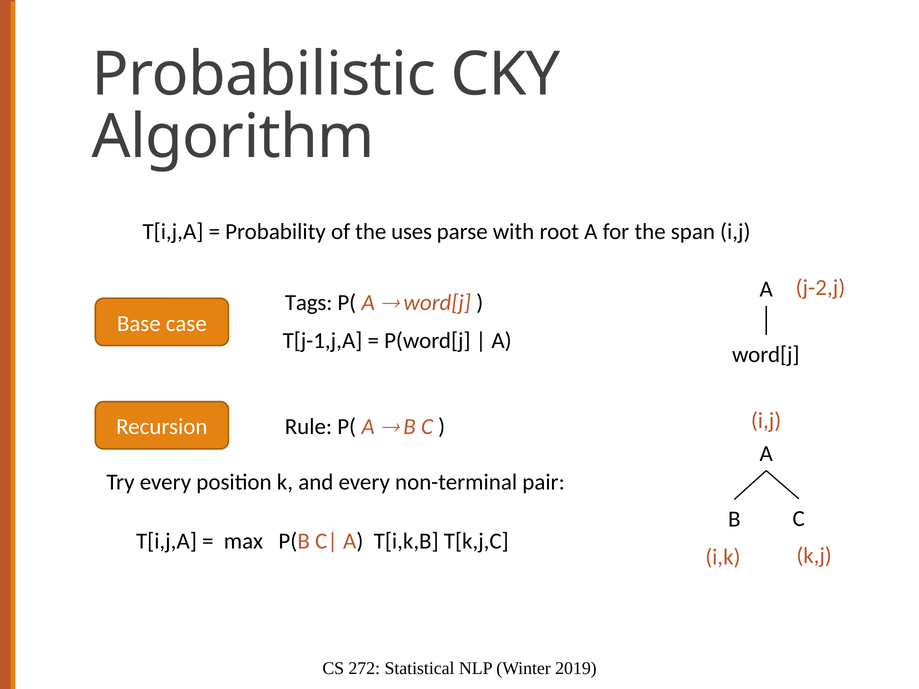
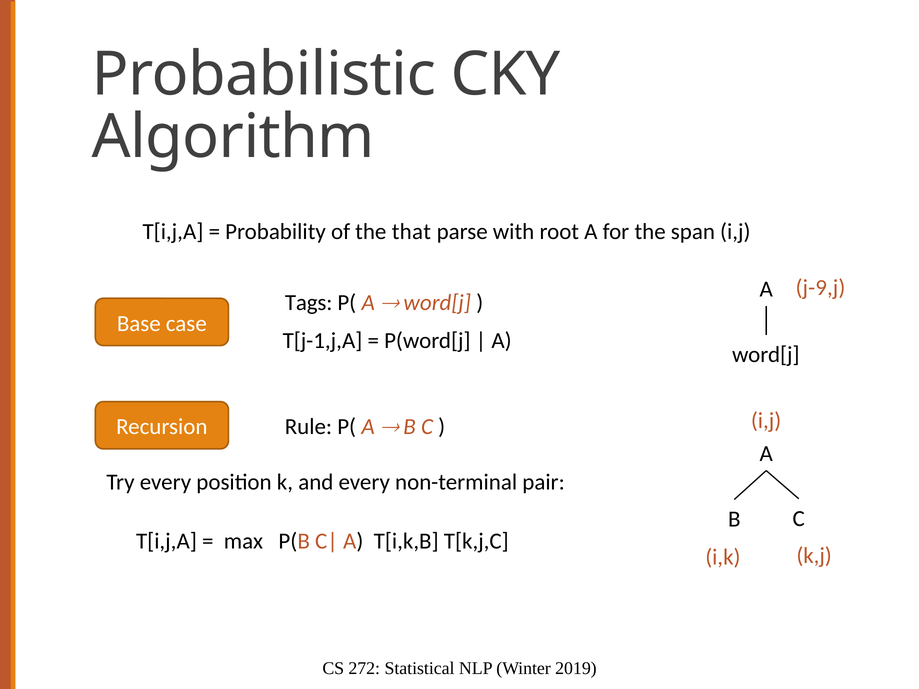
uses: uses -> that
j-2,j: j-2,j -> j-9,j
